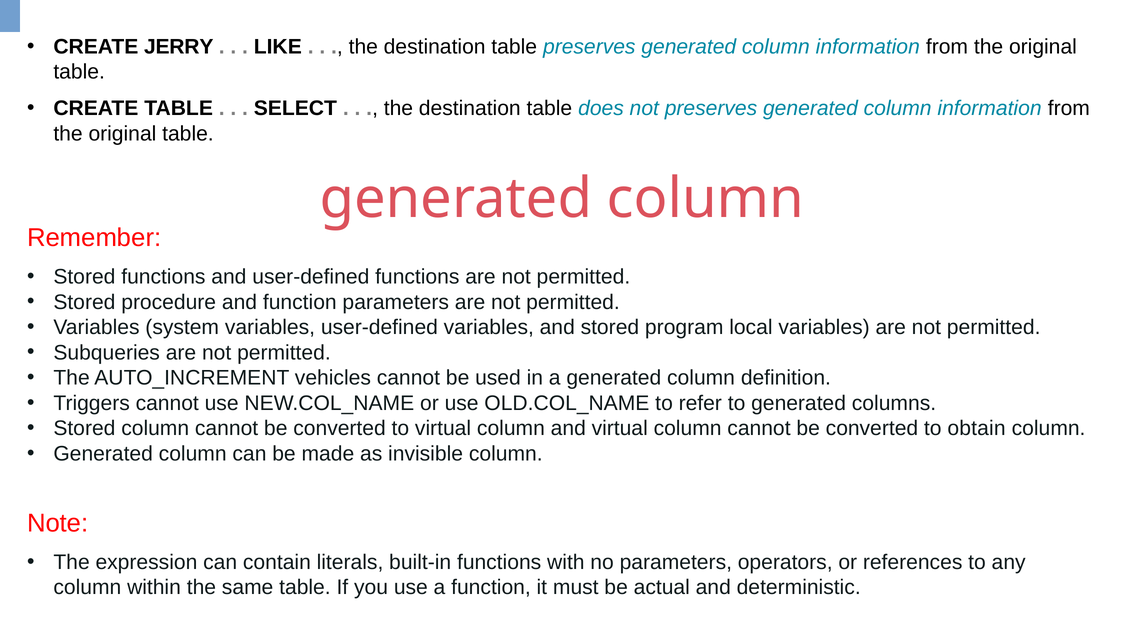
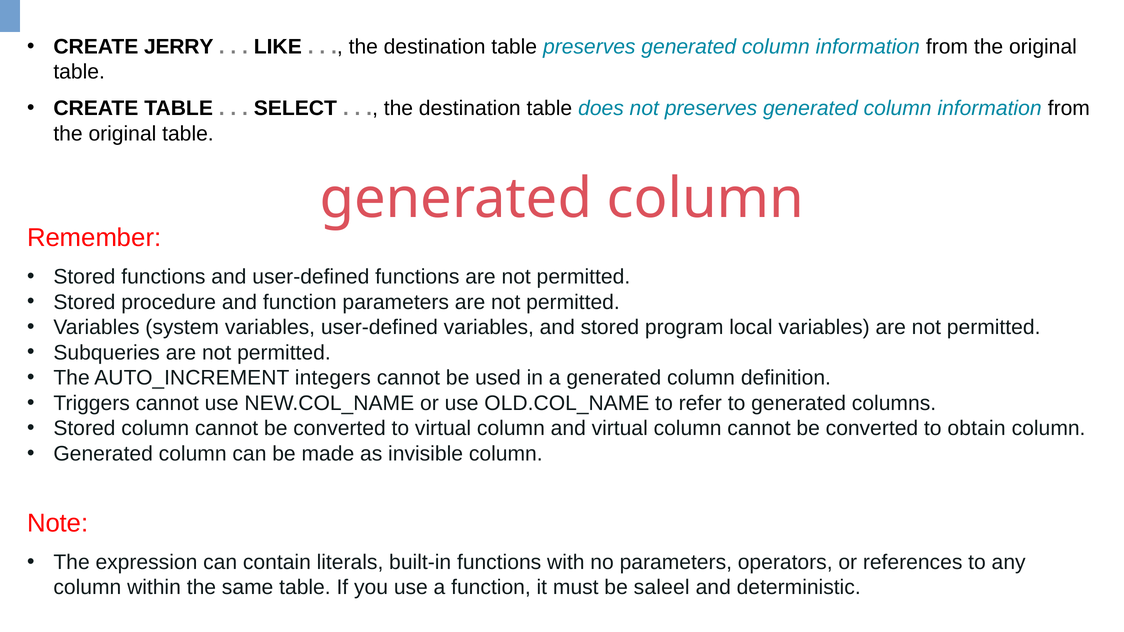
vehicles: vehicles -> integers
actual: actual -> saleel
